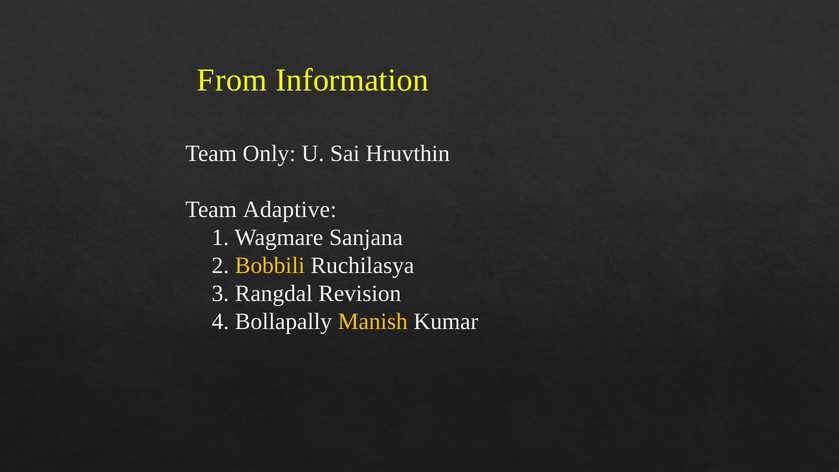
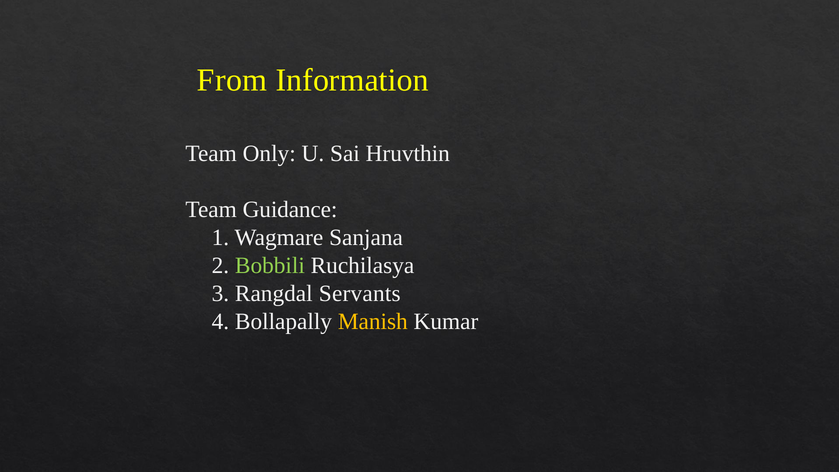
Adaptive: Adaptive -> Guidance
Bobbili colour: yellow -> light green
Revision: Revision -> Servants
